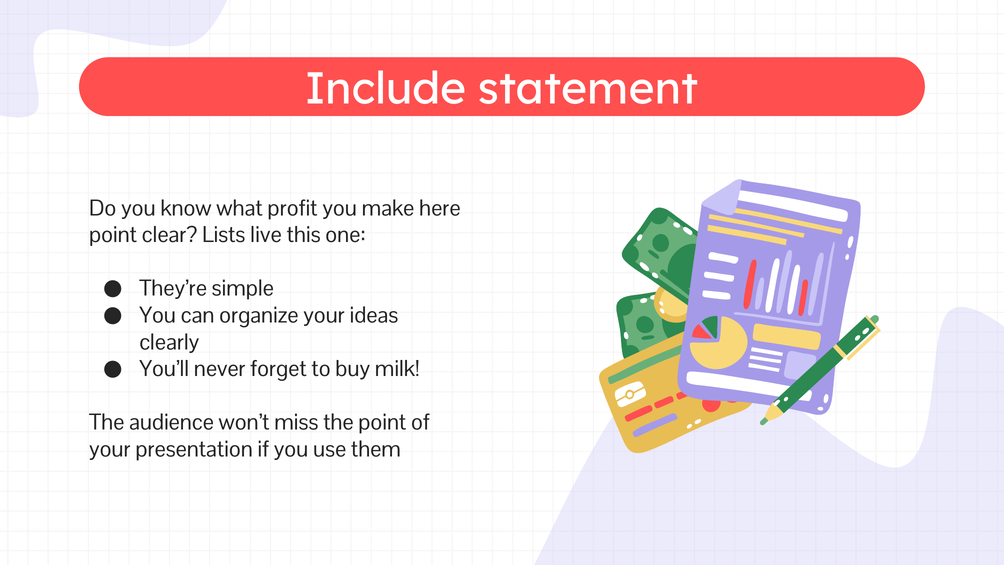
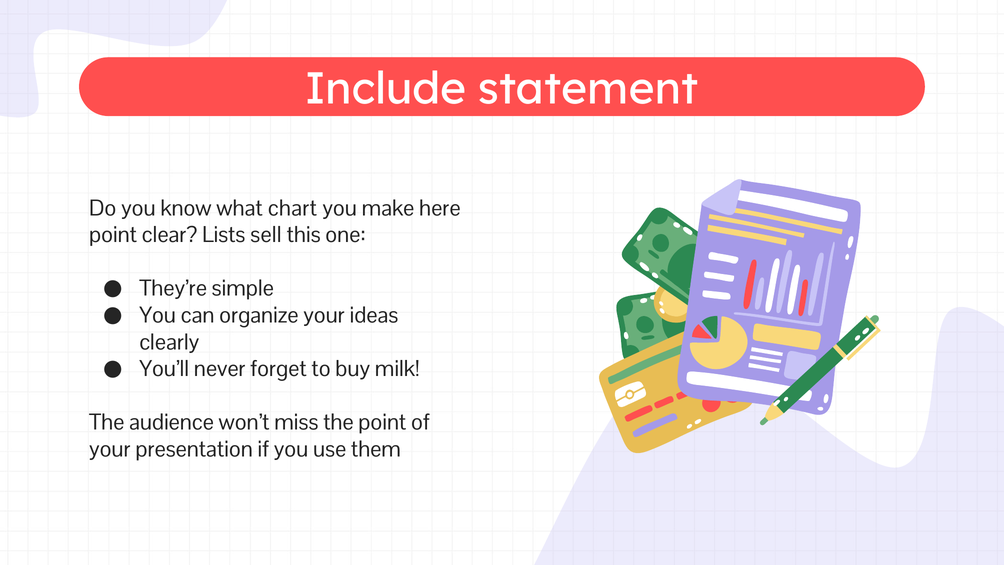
profit: profit -> chart
live: live -> sell
